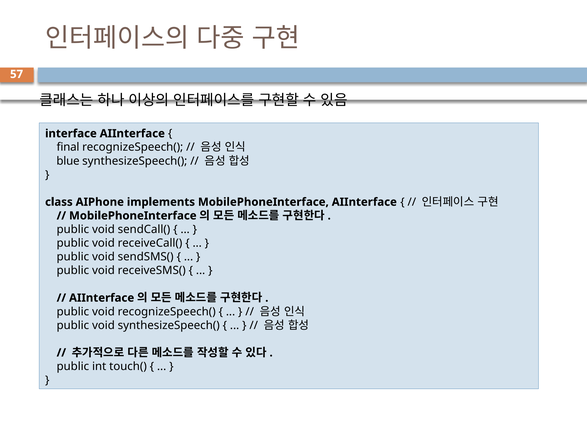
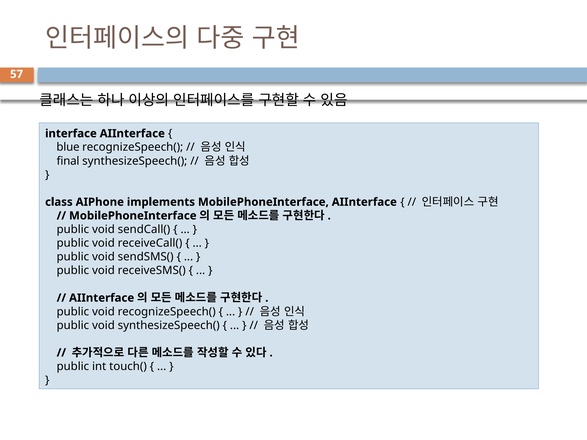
final: final -> blue
blue: blue -> final
